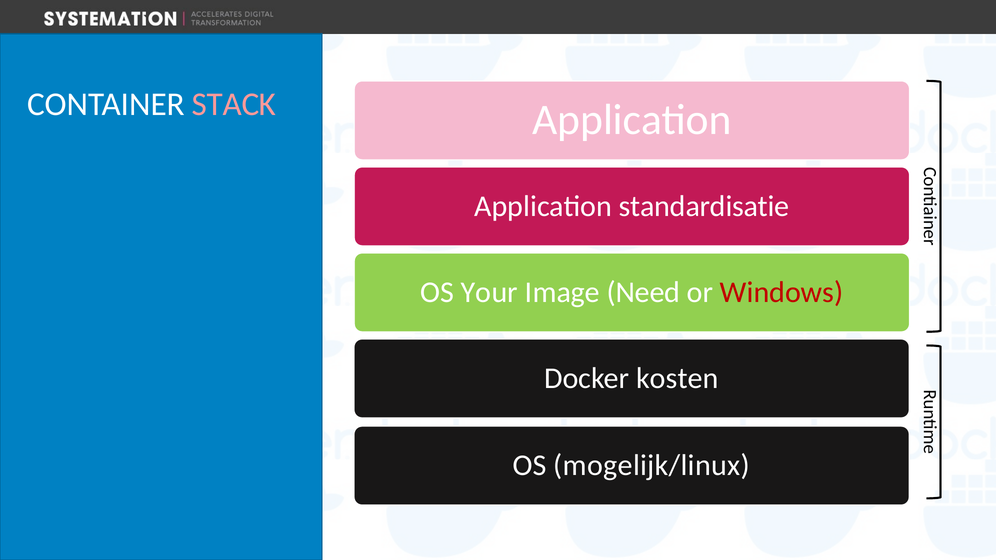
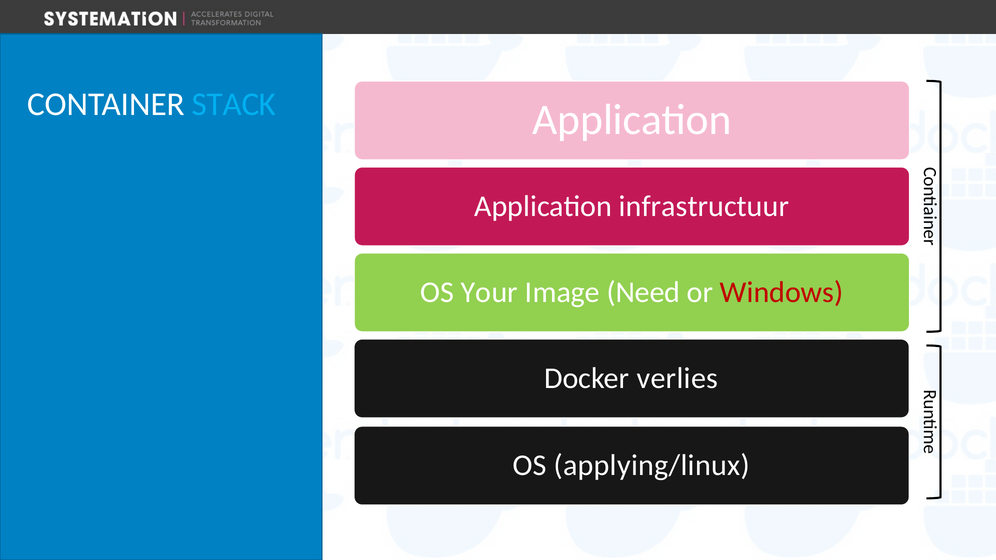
STACK colour: pink -> light blue
standardisatie: standardisatie -> infrastructuur
kosten: kosten -> verlies
mogelijk/linux: mogelijk/linux -> applying/linux
